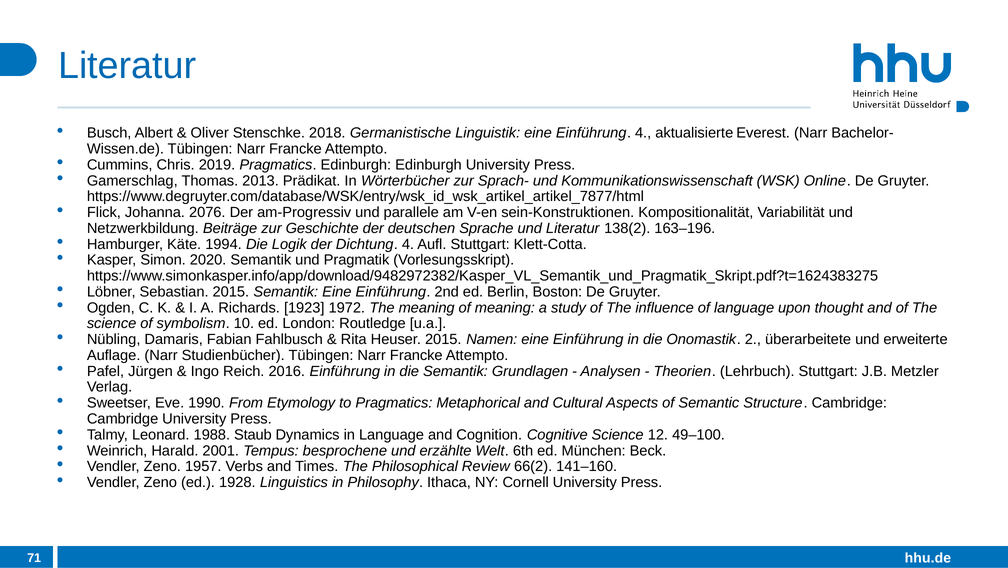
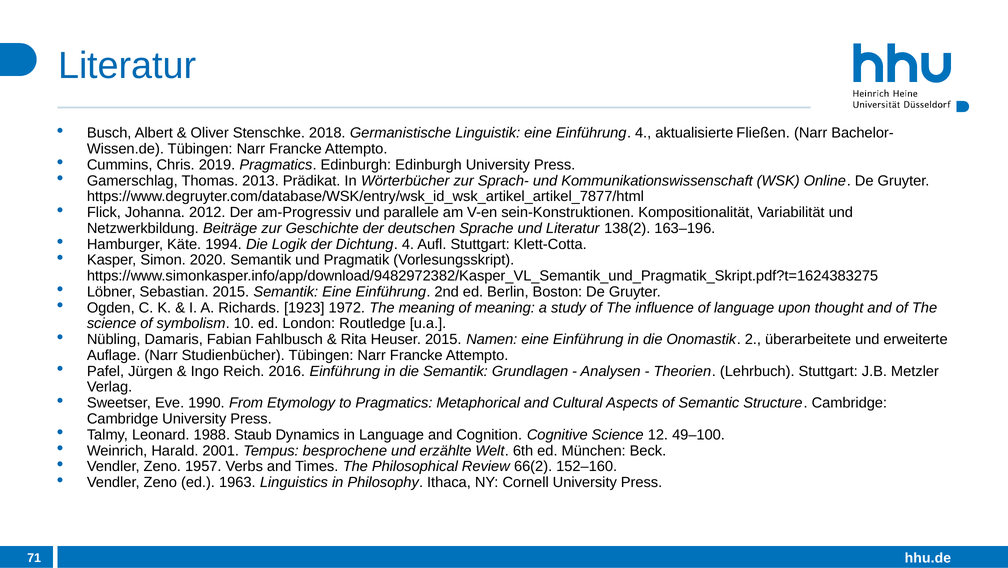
Everest: Everest -> Fließen
2076: 2076 -> 2012
141–160: 141–160 -> 152–160
1928: 1928 -> 1963
